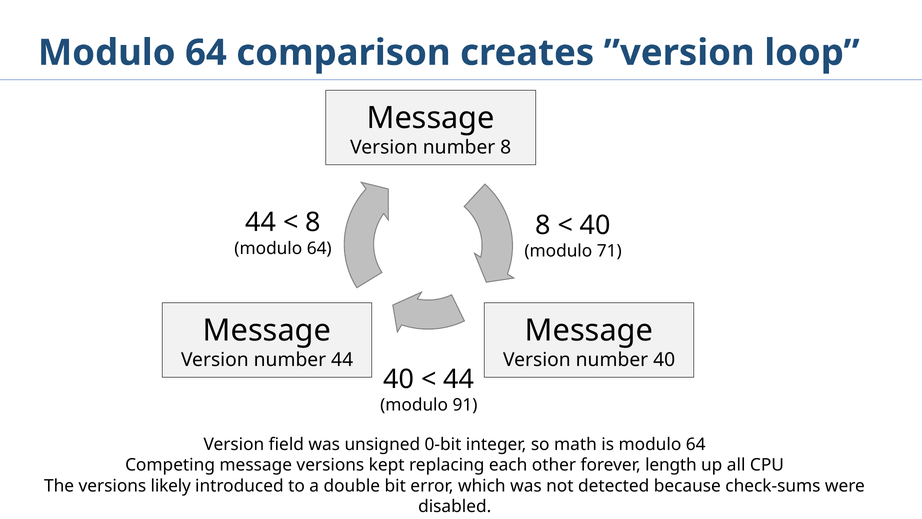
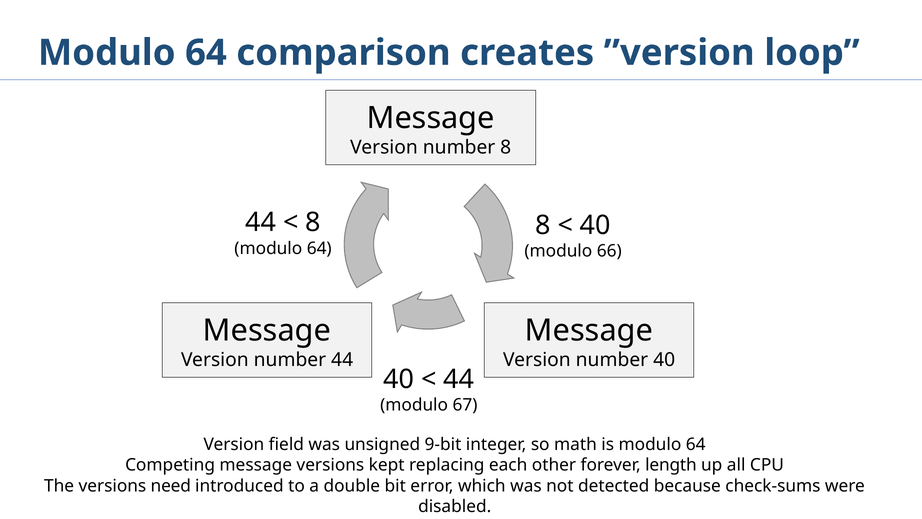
71: 71 -> 66
91: 91 -> 67
0-bit: 0-bit -> 9-bit
likely: likely -> need
